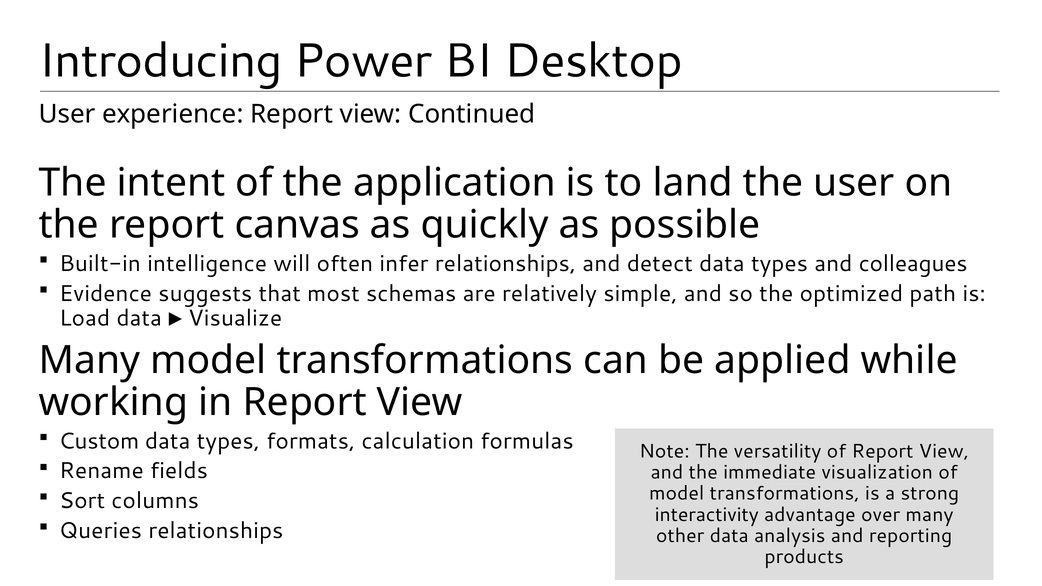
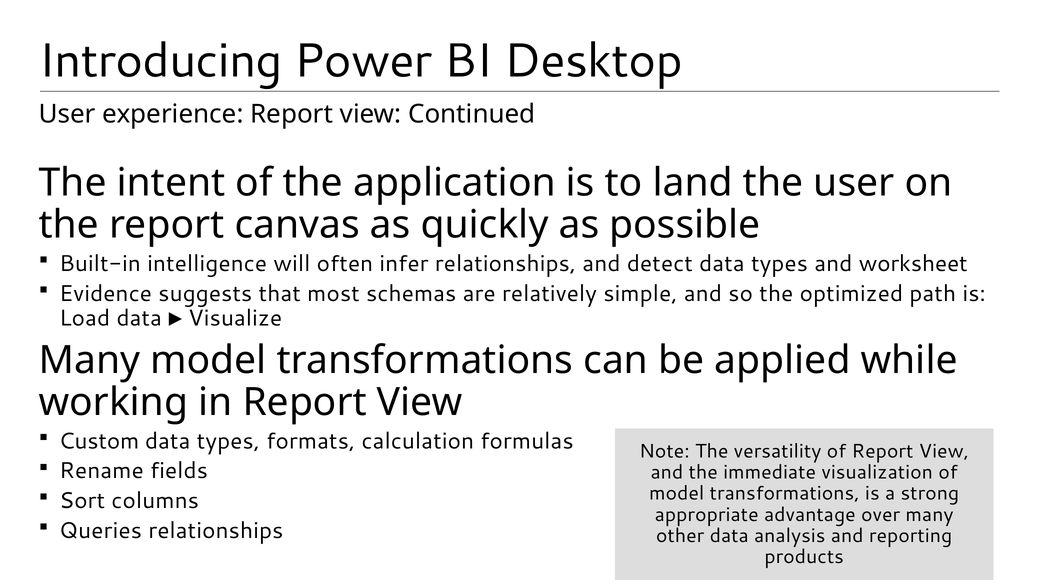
colleagues: colleagues -> worksheet
interactivity: interactivity -> appropriate
